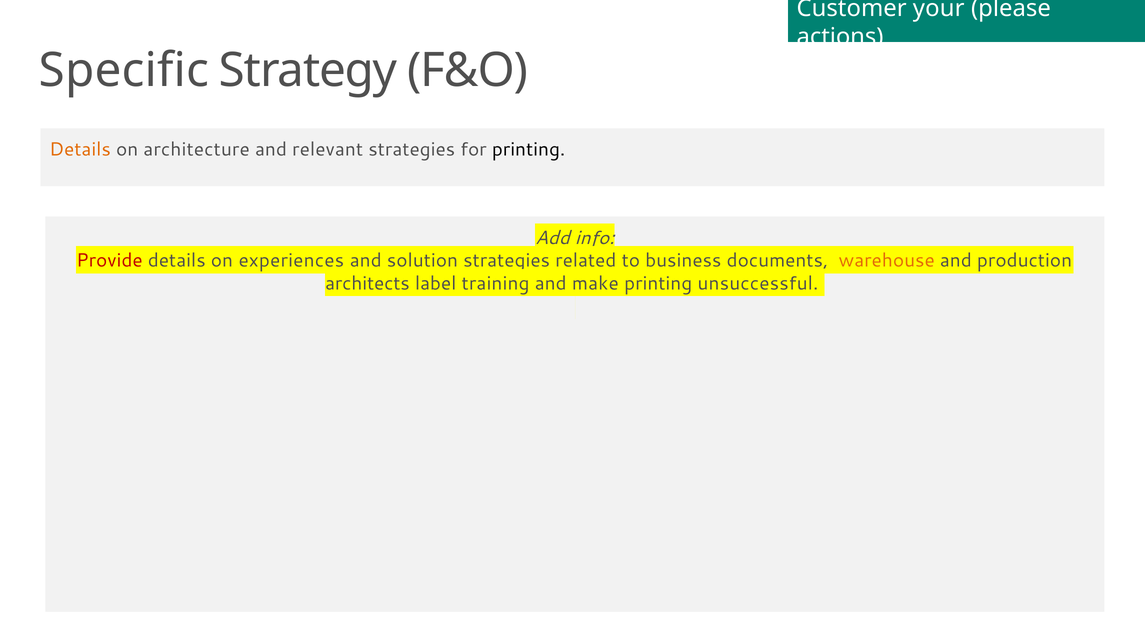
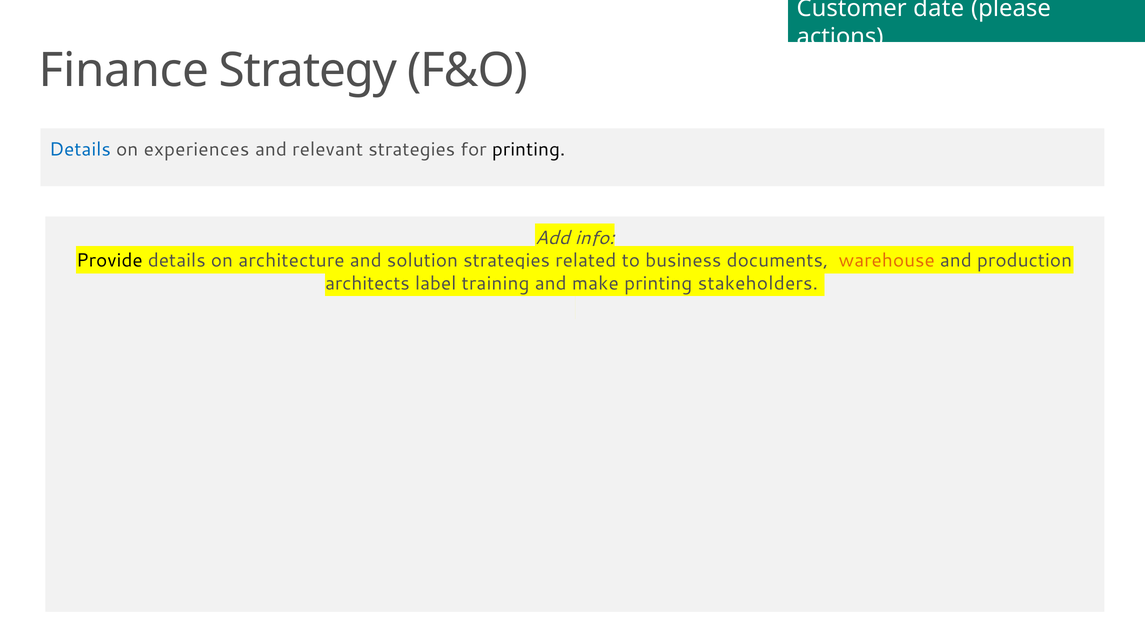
your: your -> date
Specific: Specific -> Finance
Details at (80, 150) colour: orange -> blue
architecture: architecture -> experiences
Provide colour: red -> black
experiences: experiences -> architecture
unsuccessful: unsuccessful -> stakeholders
